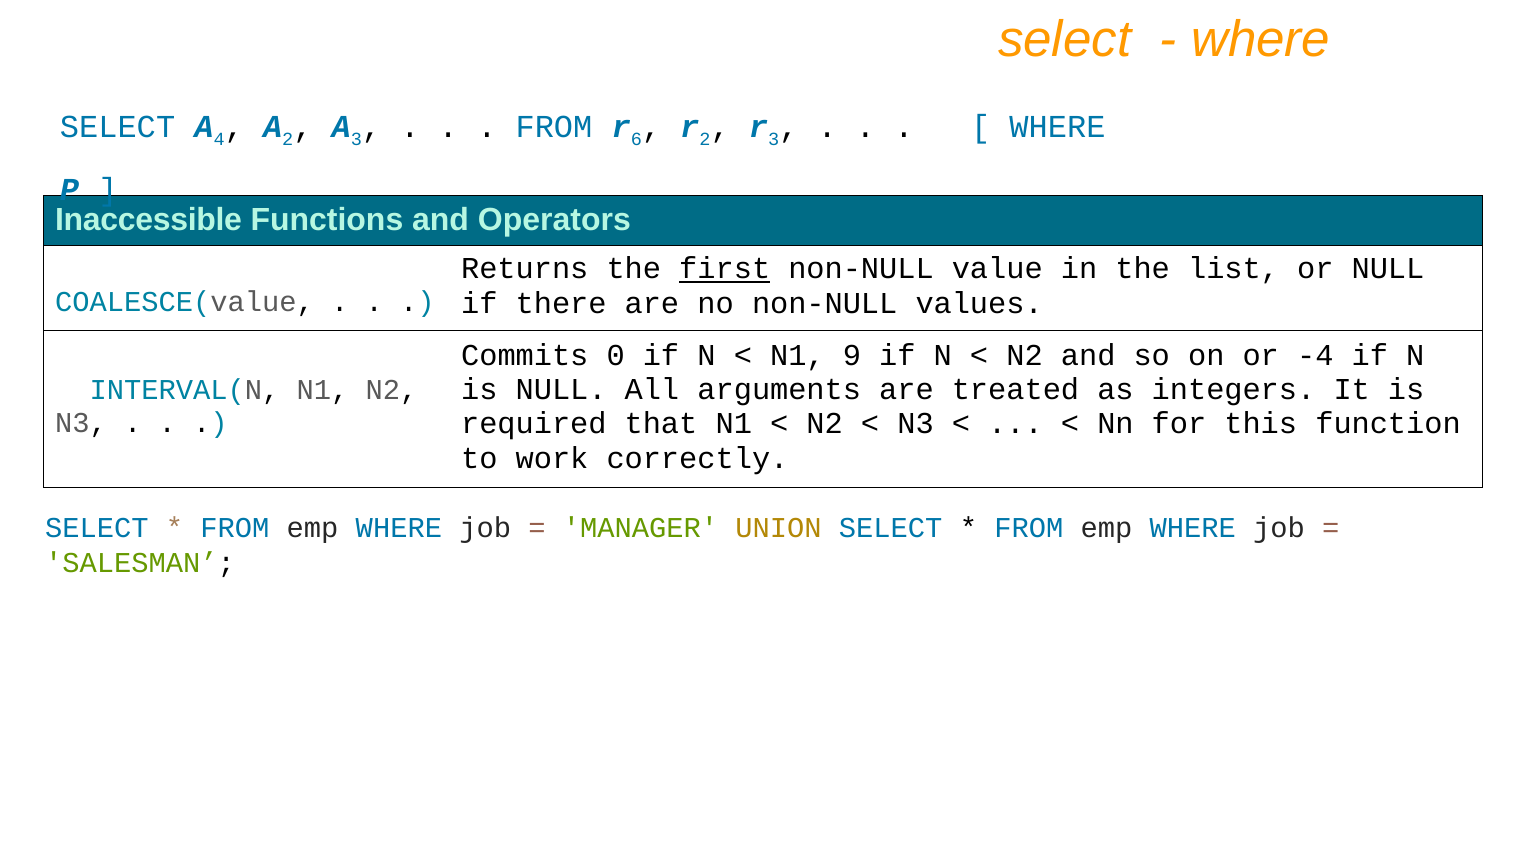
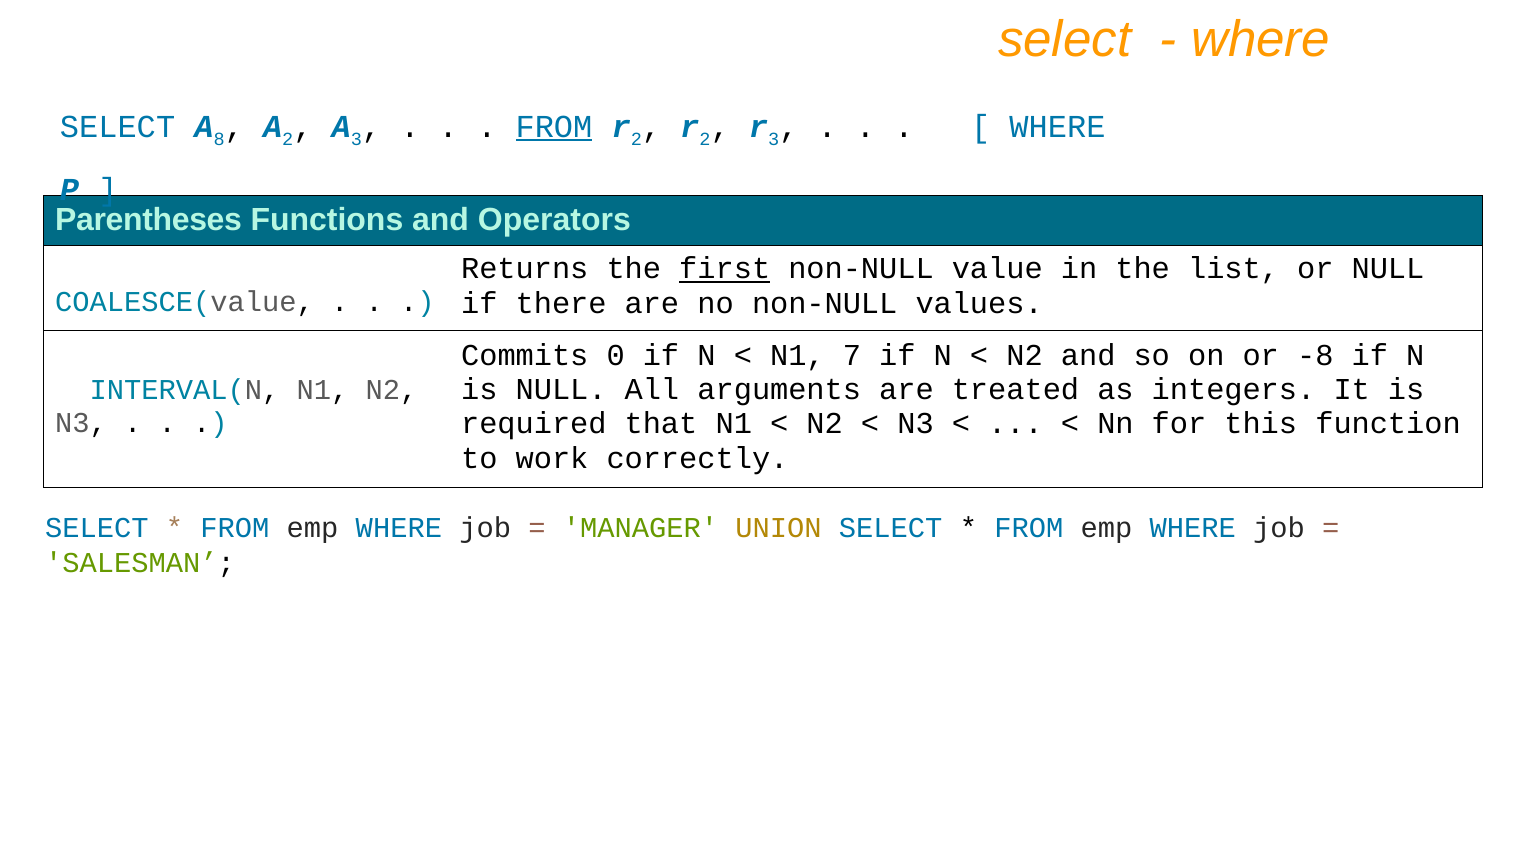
4: 4 -> 8
FROM at (554, 127) underline: none -> present
6 at (636, 139): 6 -> 2
Inaccessible: Inaccessible -> Parentheses
9: 9 -> 7
-4: -4 -> -8
